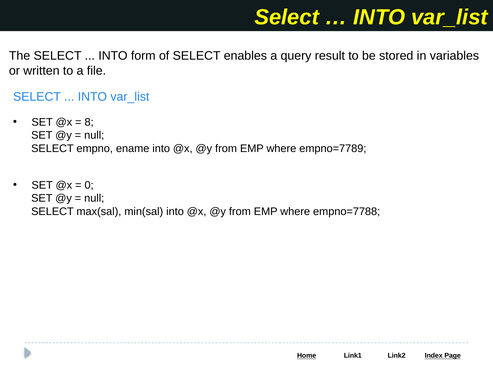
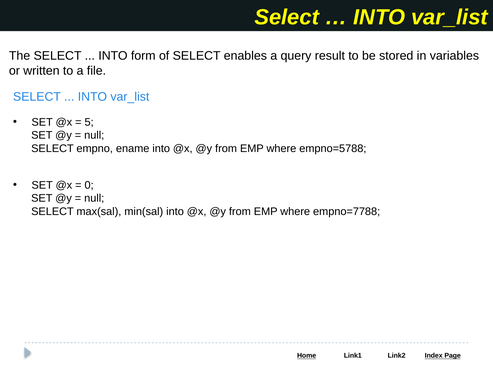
8: 8 -> 5
empno=7789: empno=7789 -> empno=5788
